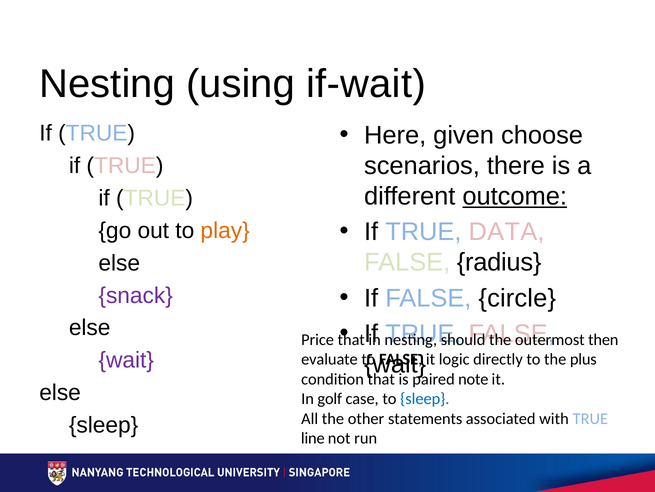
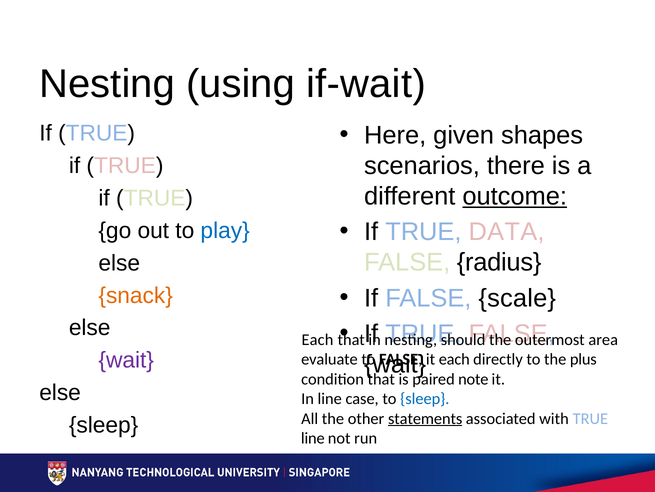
choose: choose -> shapes
play colour: orange -> blue
circle: circle -> scale
snack colour: purple -> orange
Price at (318, 339): Price -> Each
then: then -> area
it logic: logic -> each
In golf: golf -> line
statements underline: none -> present
